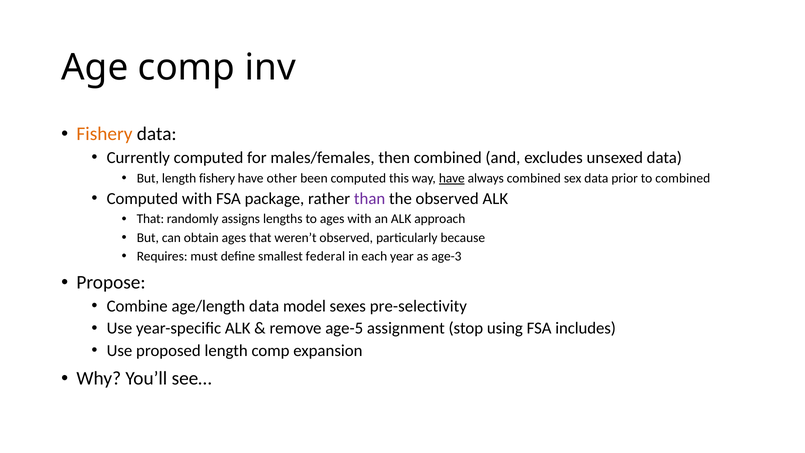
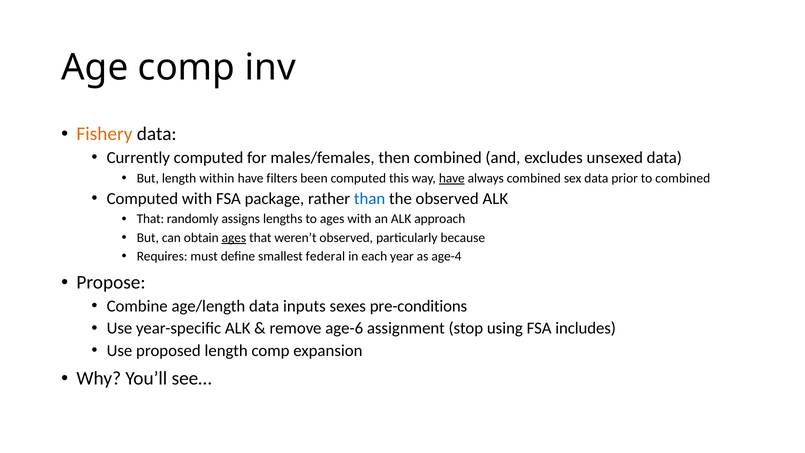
length fishery: fishery -> within
other: other -> filters
than colour: purple -> blue
ages at (234, 238) underline: none -> present
age-3: age-3 -> age-4
model: model -> inputs
pre-selectivity: pre-selectivity -> pre-conditions
age-5: age-5 -> age-6
